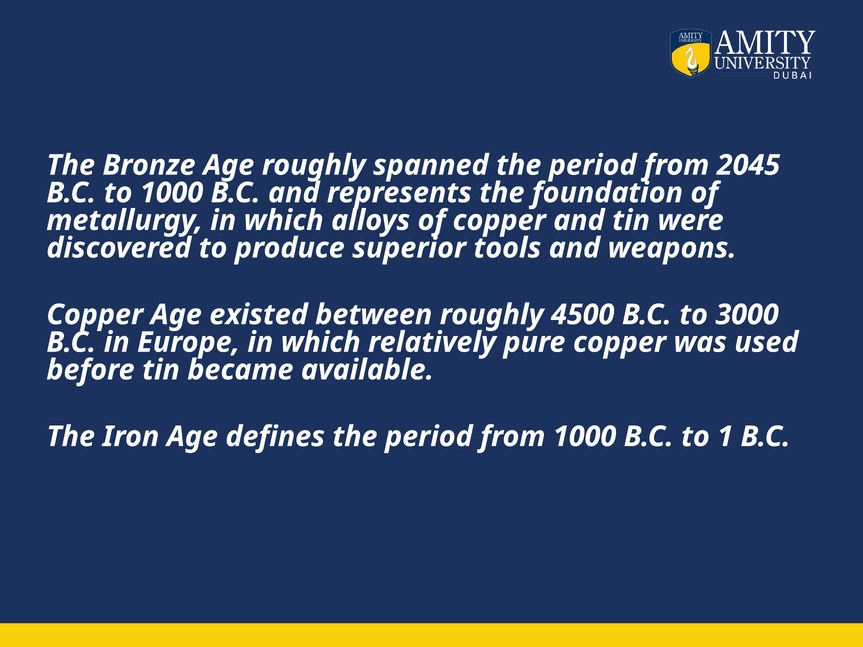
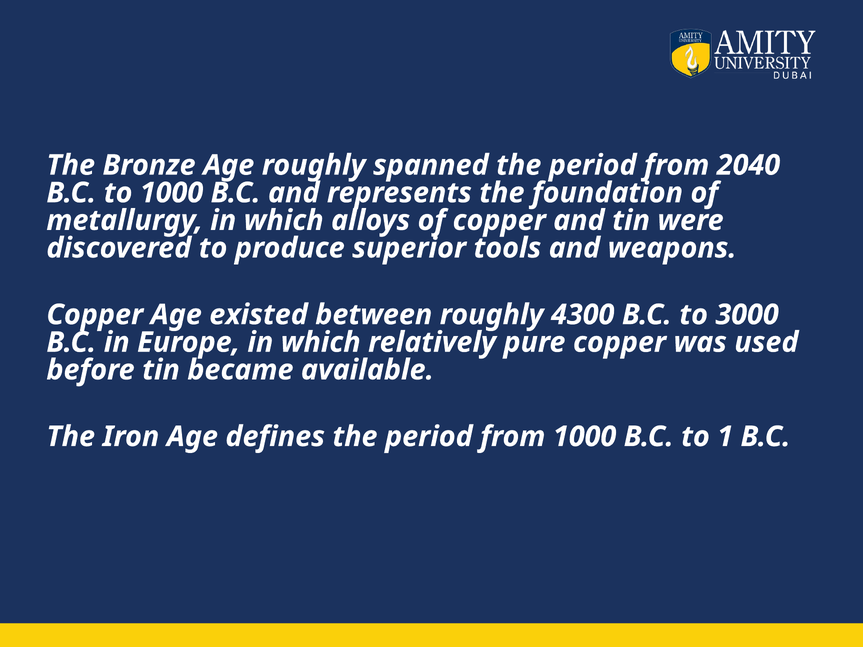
2045: 2045 -> 2040
4500: 4500 -> 4300
